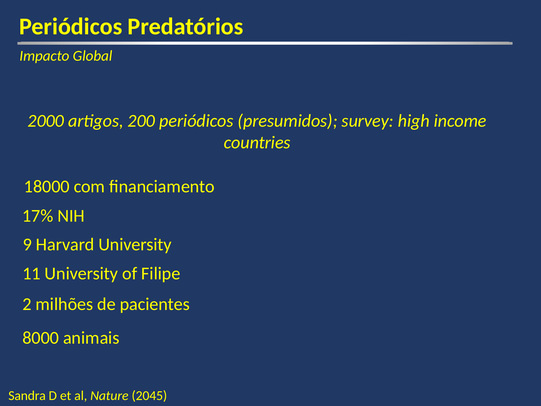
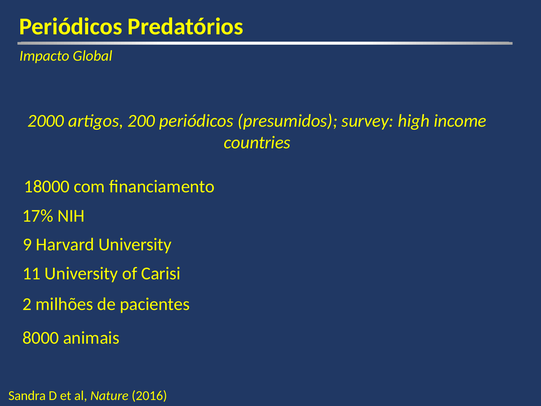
Filipe: Filipe -> Carisi
2045: 2045 -> 2016
